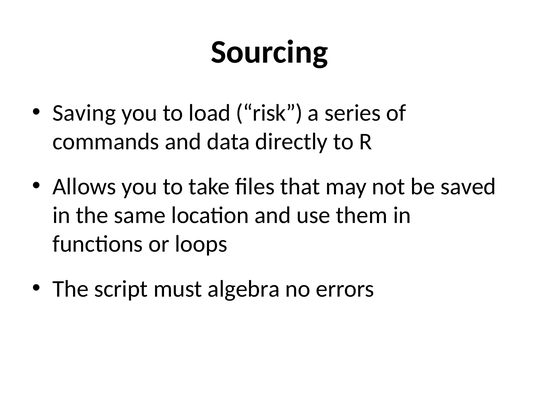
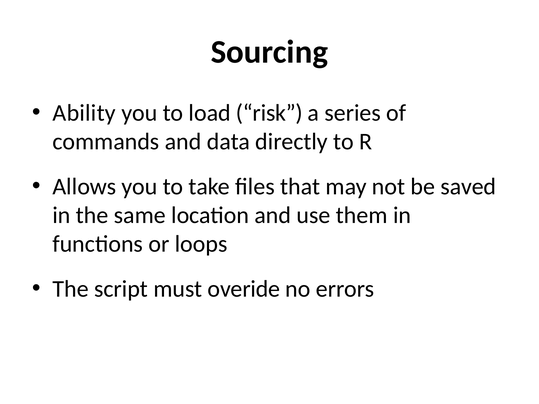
Saving: Saving -> Ability
algebra: algebra -> overide
